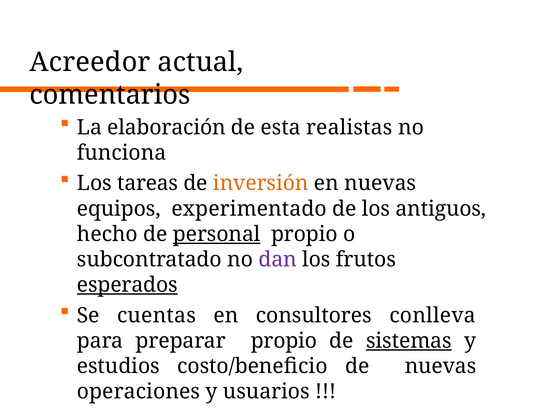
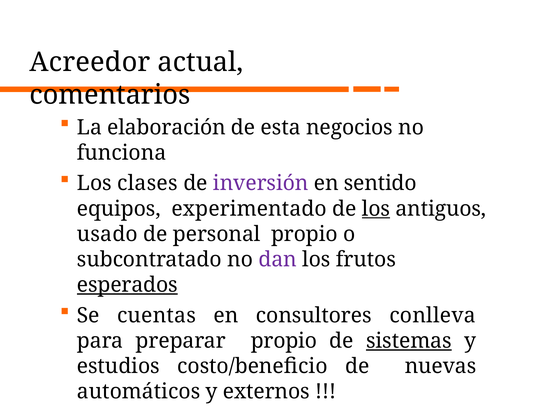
realistas: realistas -> negocios
tareas: tareas -> clases
inversión colour: orange -> purple
en nuevas: nuevas -> sentido
los at (376, 209) underline: none -> present
hecho: hecho -> usado
personal underline: present -> none
operaciones: operaciones -> automáticos
usuarios: usuarios -> externos
